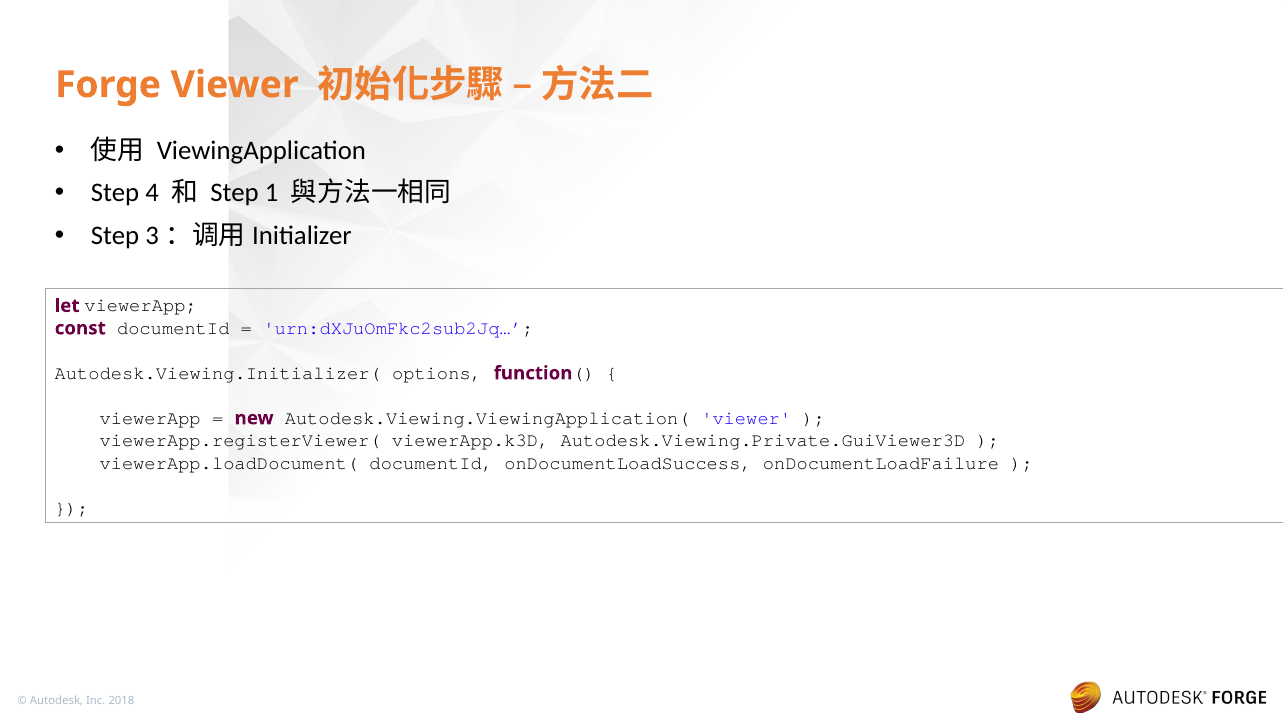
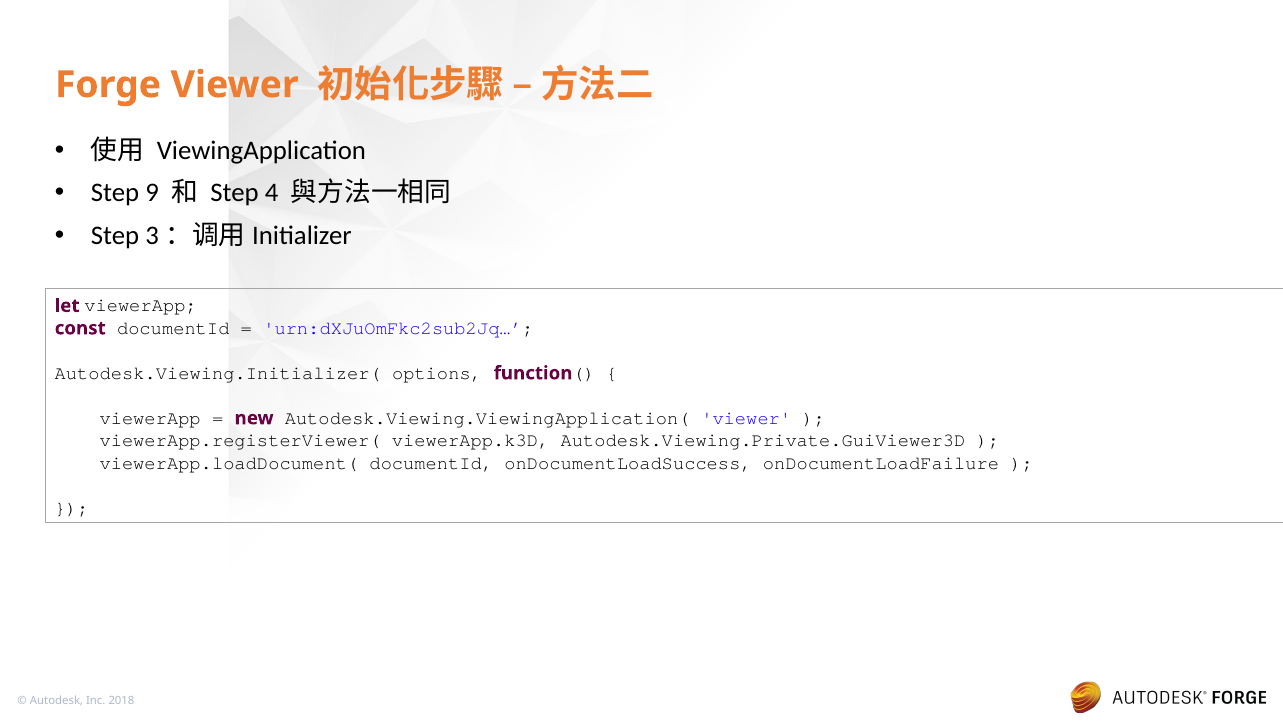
4: 4 -> 9
1: 1 -> 4
